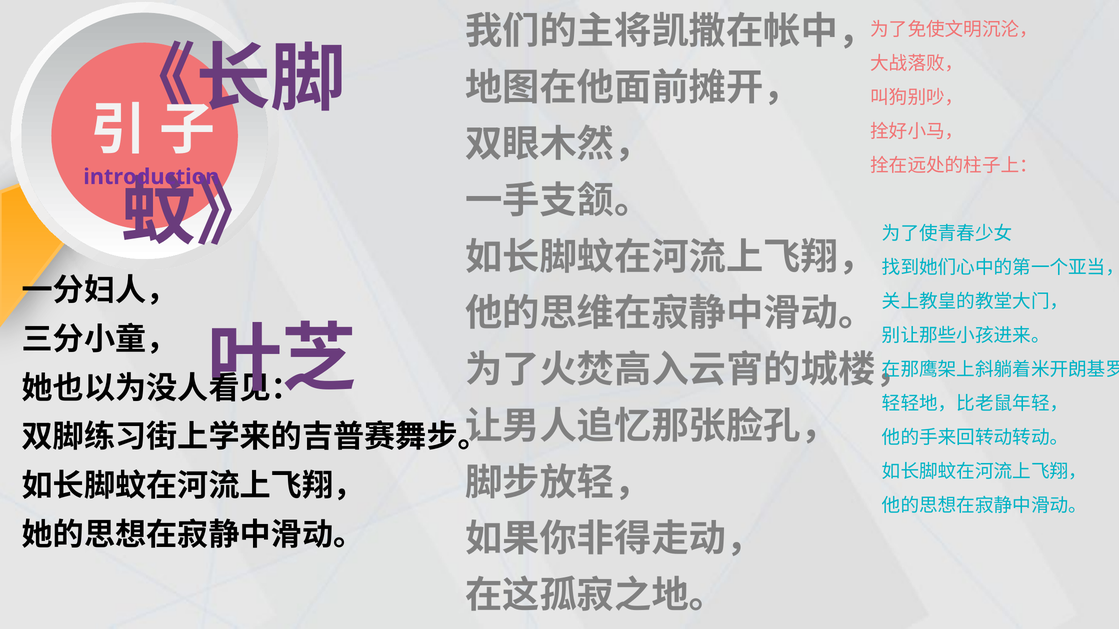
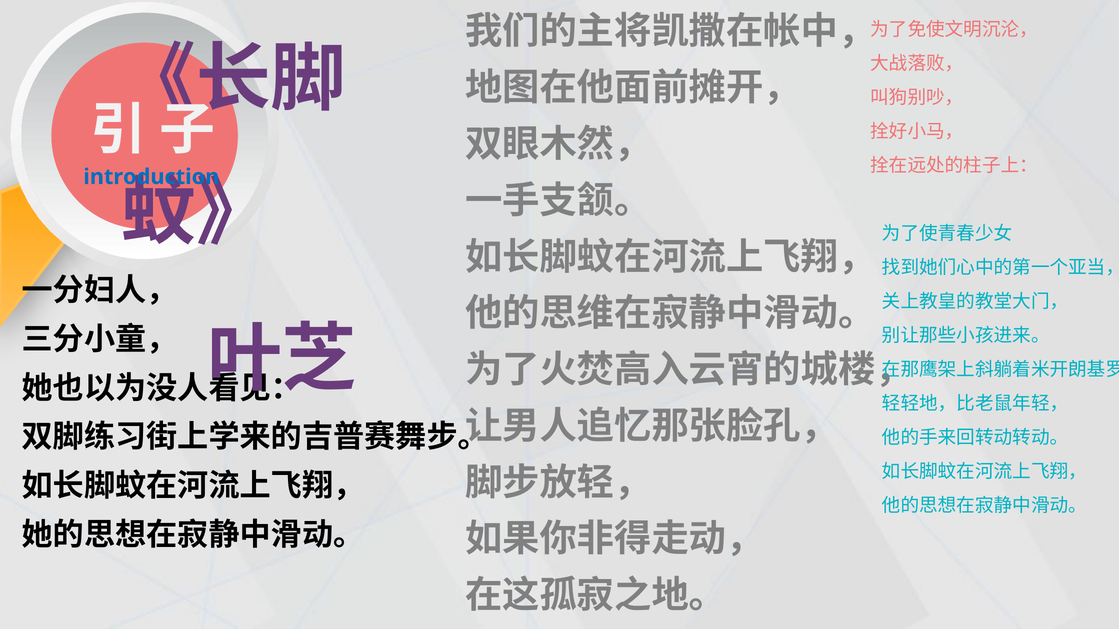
introduction colour: purple -> blue
